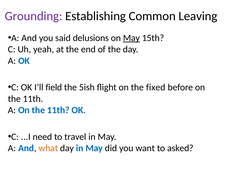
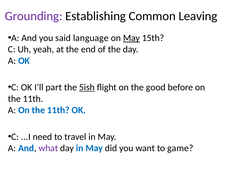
delusions: delusions -> language
field: field -> part
5ish underline: none -> present
fixed: fixed -> good
what colour: orange -> purple
asked: asked -> game
